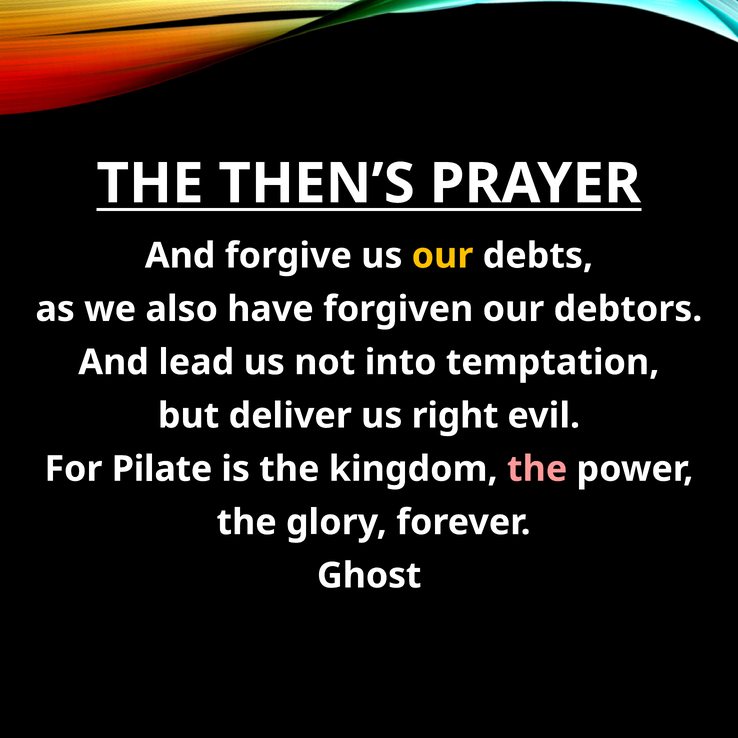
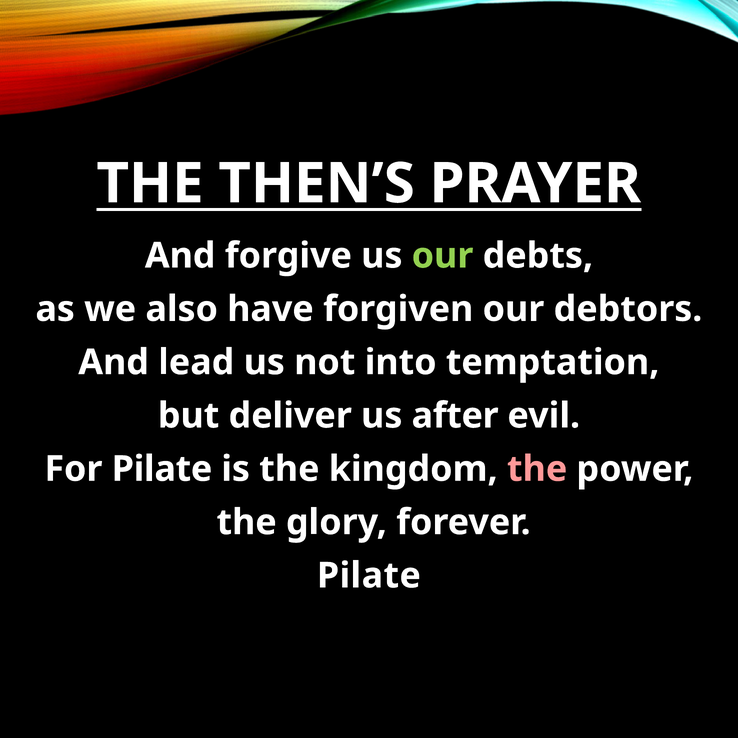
our at (443, 256) colour: yellow -> light green
right: right -> after
Ghost at (369, 576): Ghost -> Pilate
